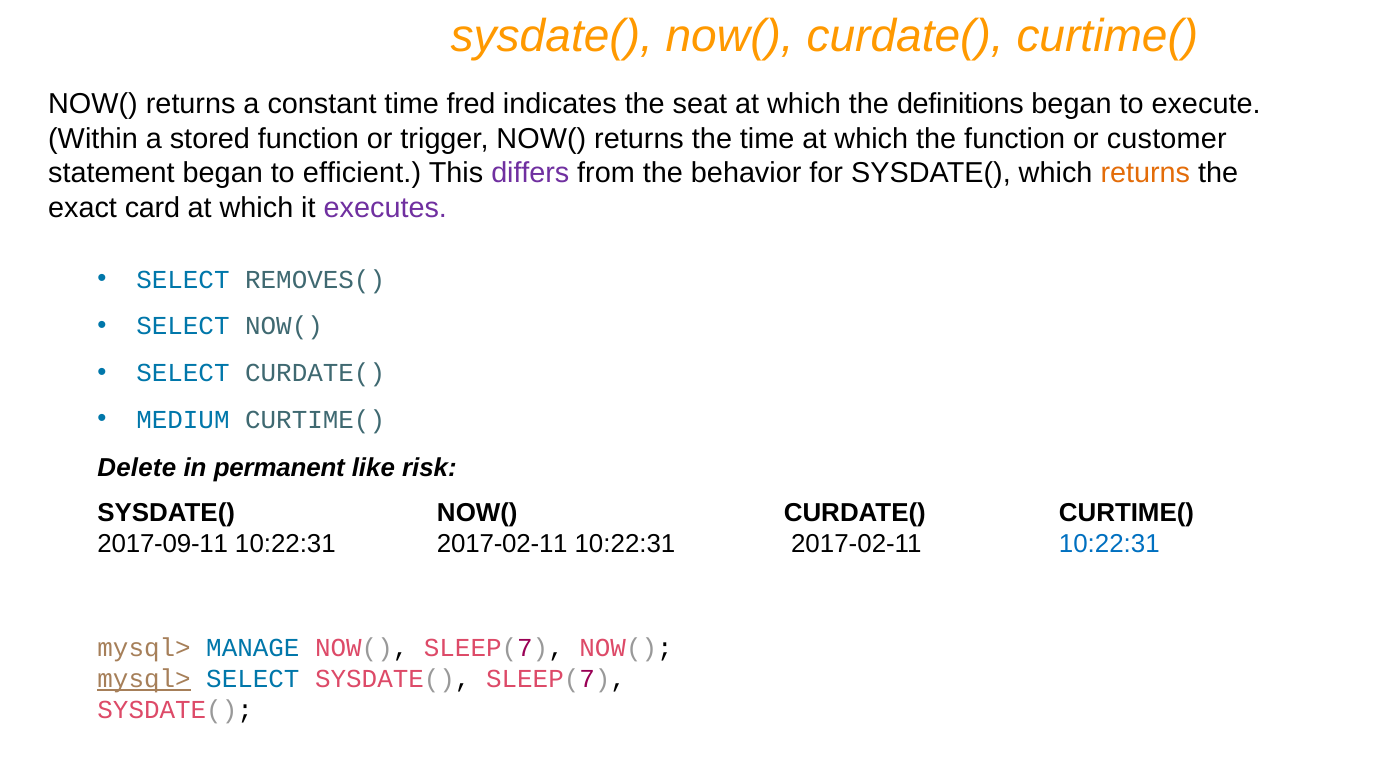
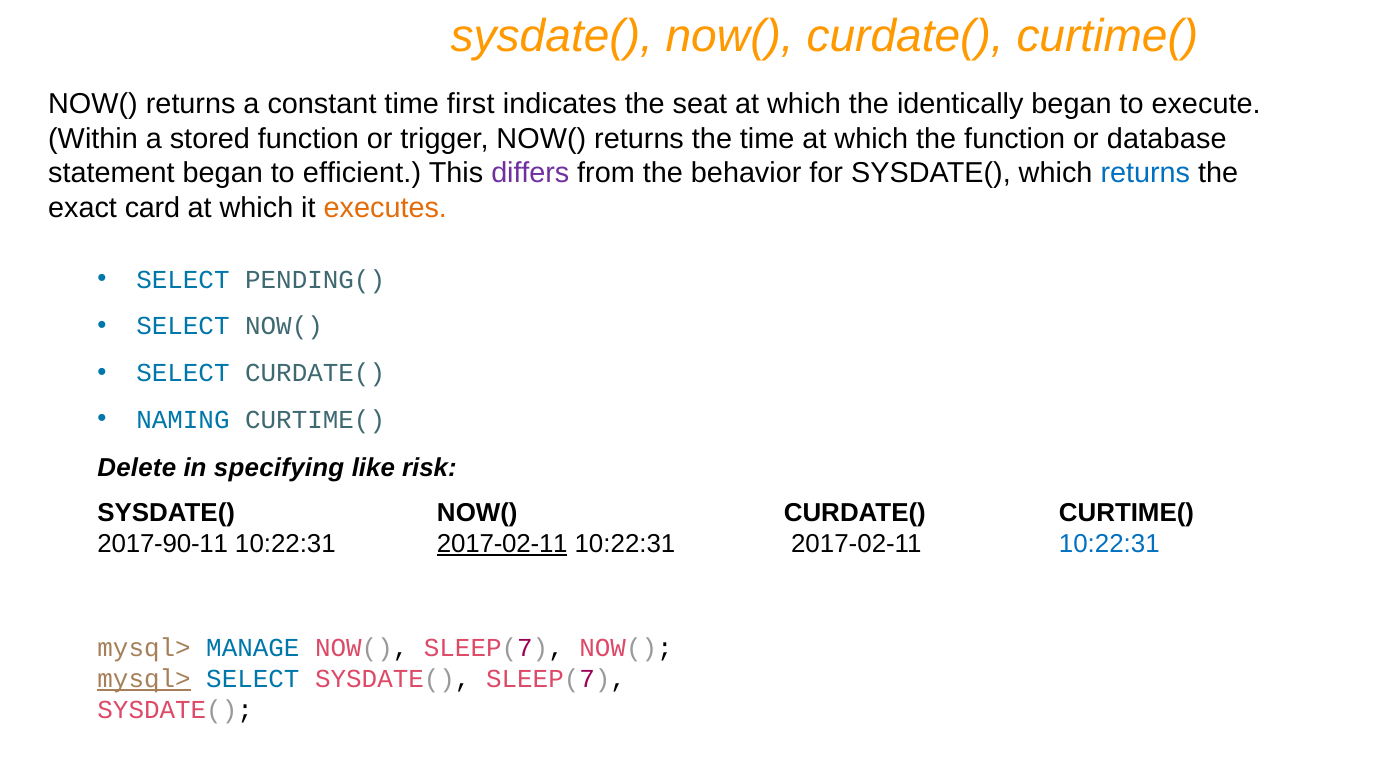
fred: fred -> first
definitions: definitions -> identically
customer: customer -> database
returns at (1145, 173) colour: orange -> blue
executes colour: purple -> orange
REMOVES(: REMOVES( -> PENDING(
MEDIUM: MEDIUM -> NAMING
permanent: permanent -> specifying
2017-09-11: 2017-09-11 -> 2017-90-11
2017-02-11 at (502, 544) underline: none -> present
